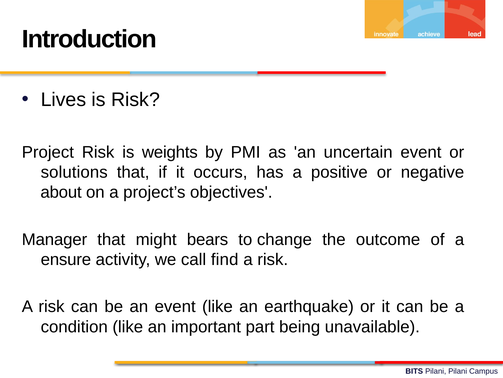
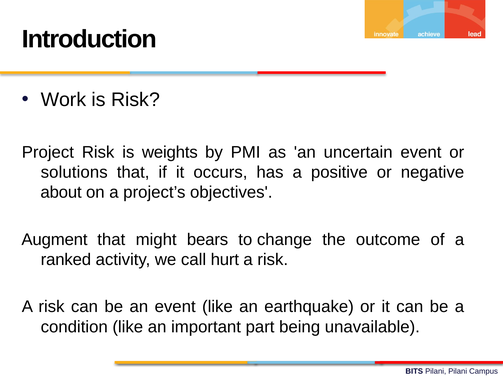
Lives: Lives -> Work
Manager: Manager -> Augment
ensure: ensure -> ranked
find: find -> hurt
